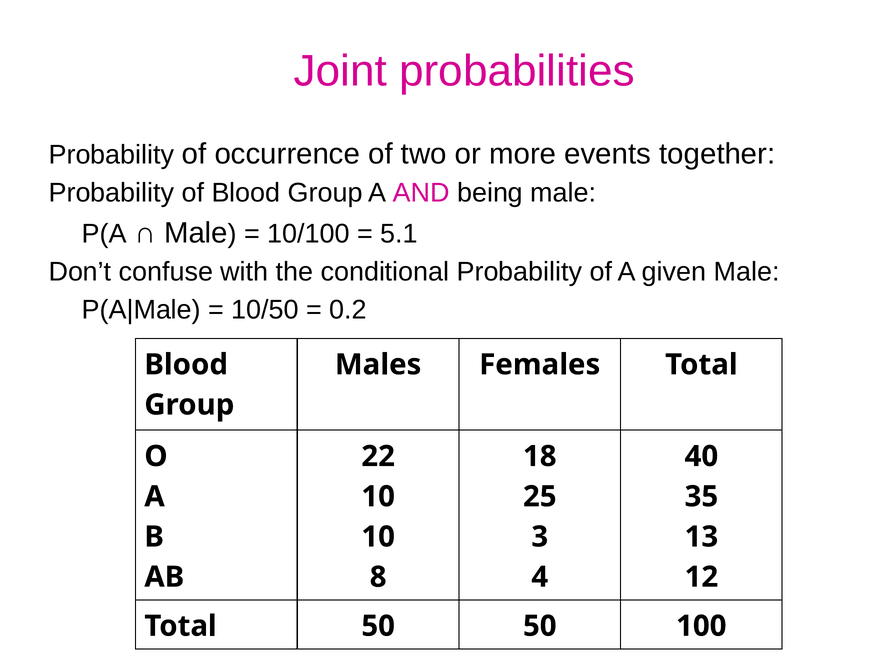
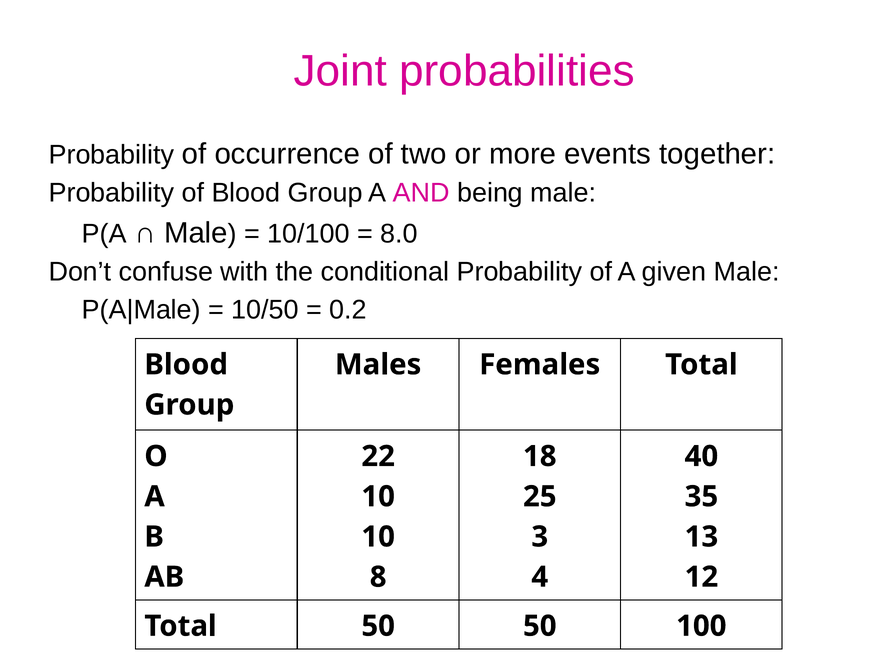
5.1: 5.1 -> 8.0
